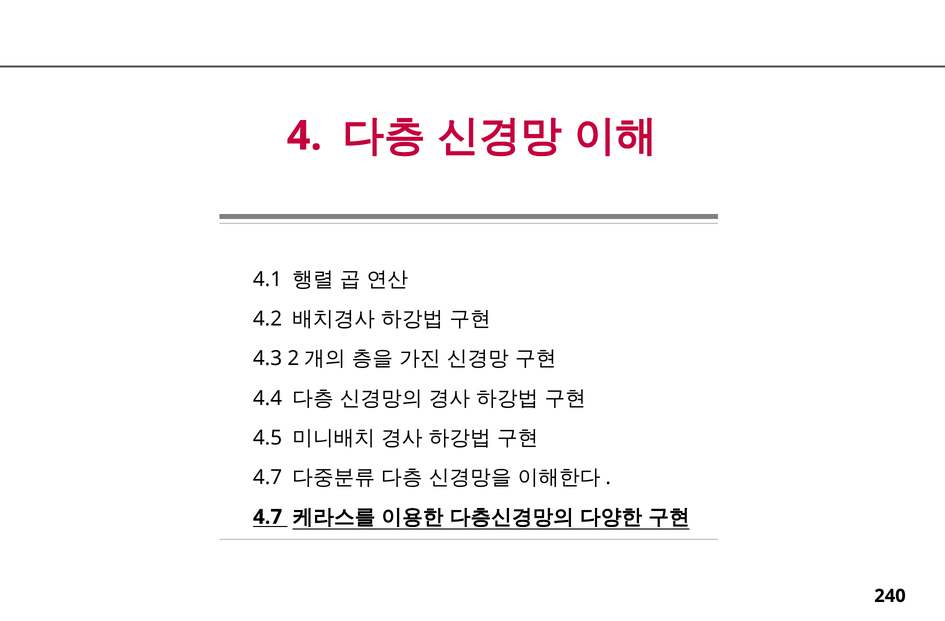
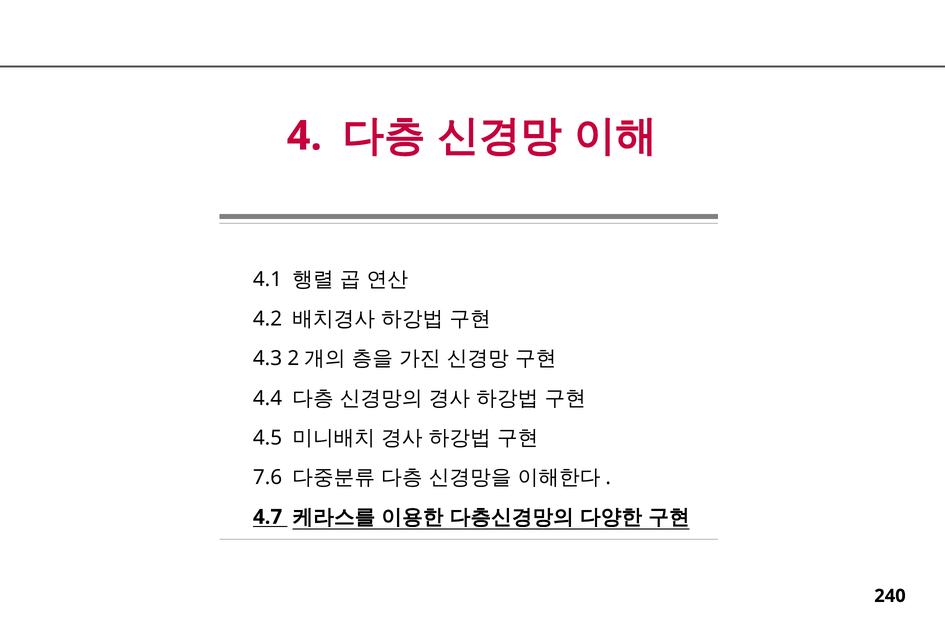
4.7 at (268, 477): 4.7 -> 7.6
